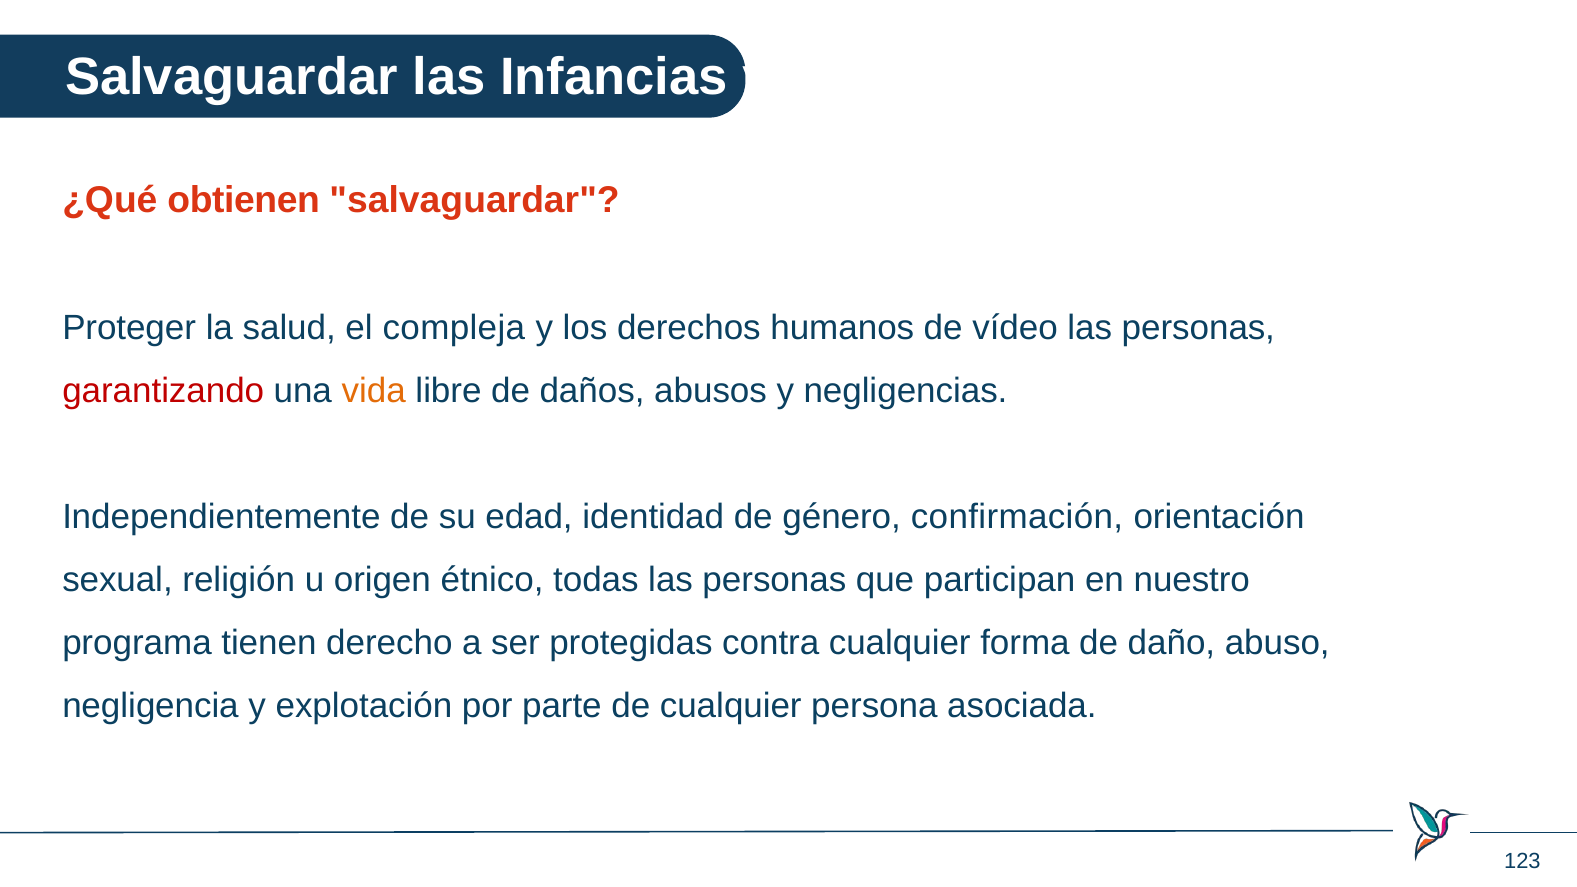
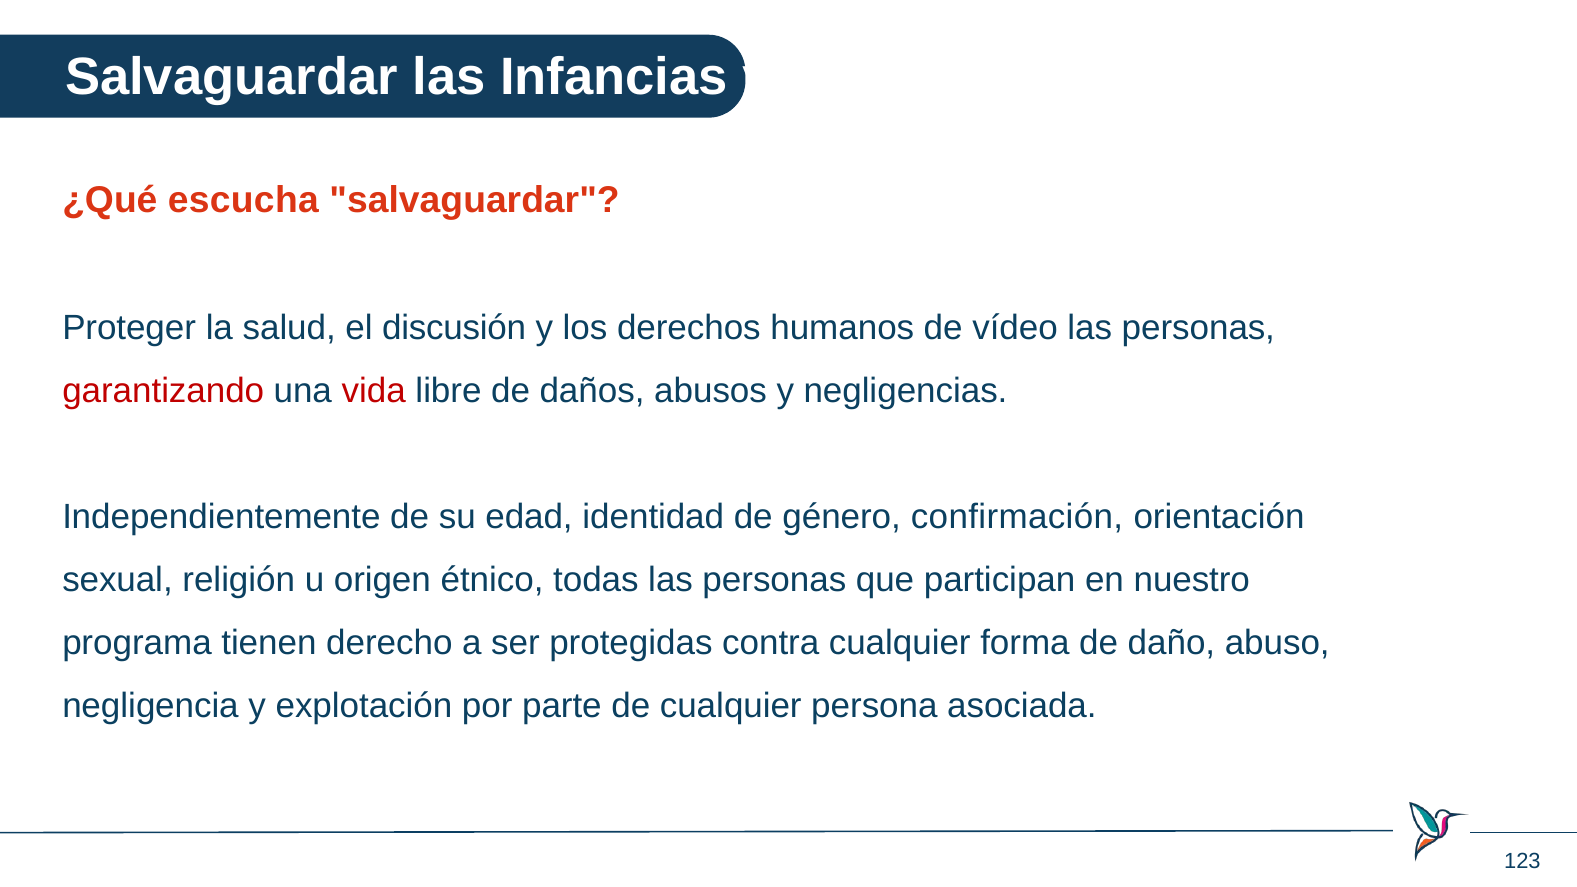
obtienen: obtienen -> escucha
compleja: compleja -> discusión
vida colour: orange -> red
